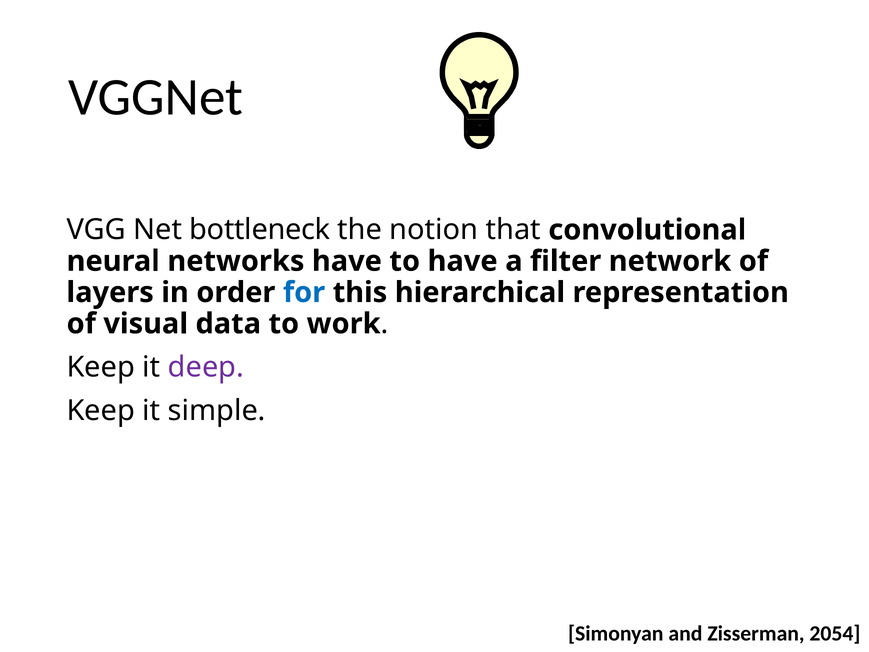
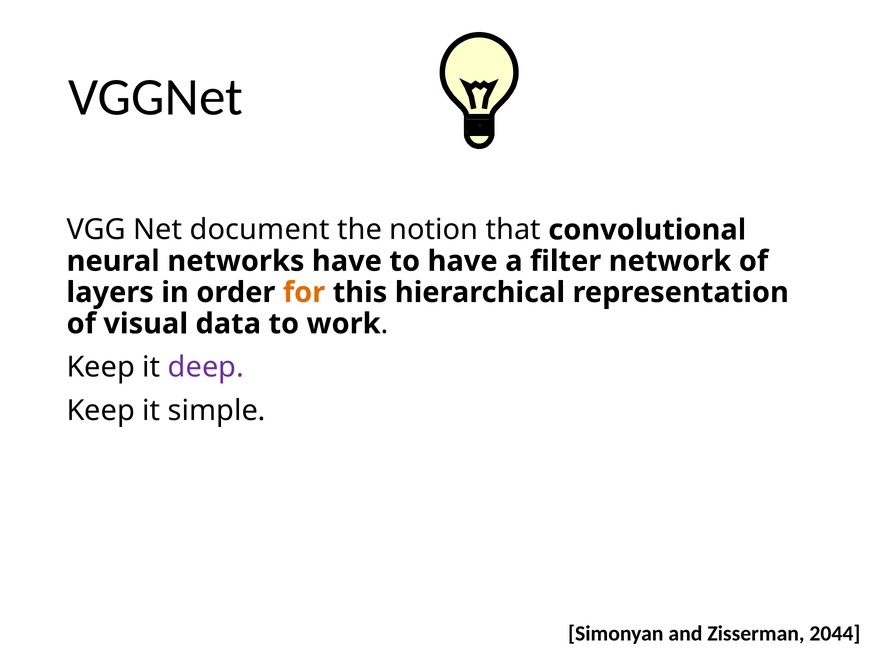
bottleneck: bottleneck -> document
for colour: blue -> orange
2054: 2054 -> 2044
